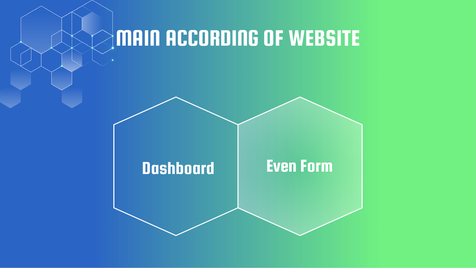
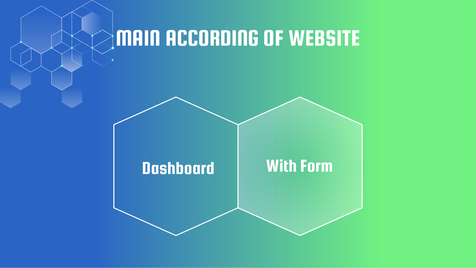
Even: Even -> With
